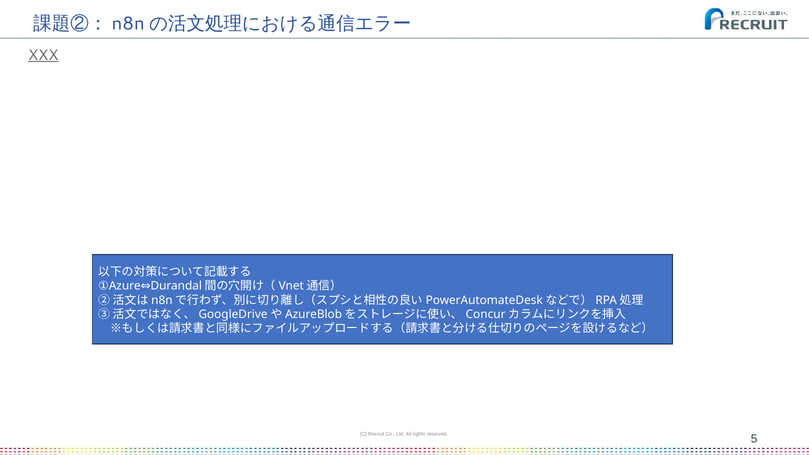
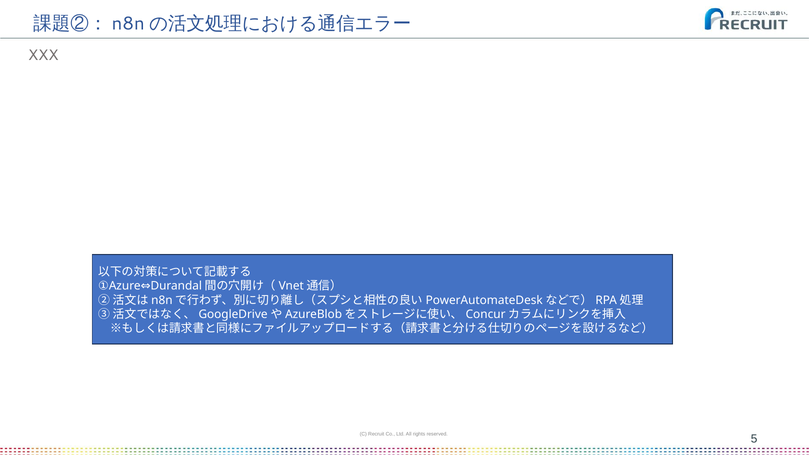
XXX underline: present -> none
